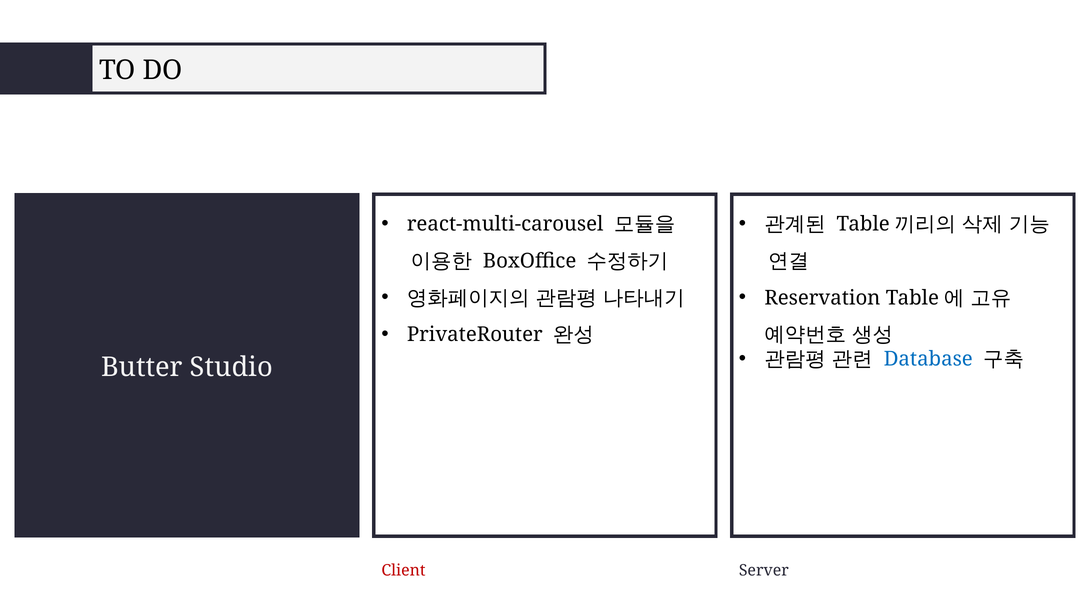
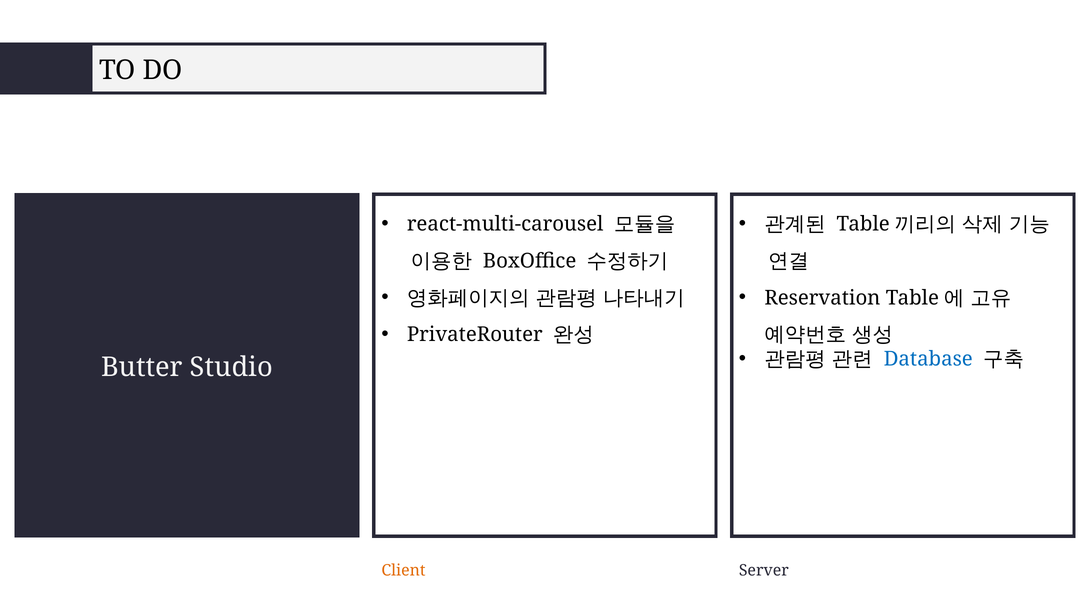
Client colour: red -> orange
